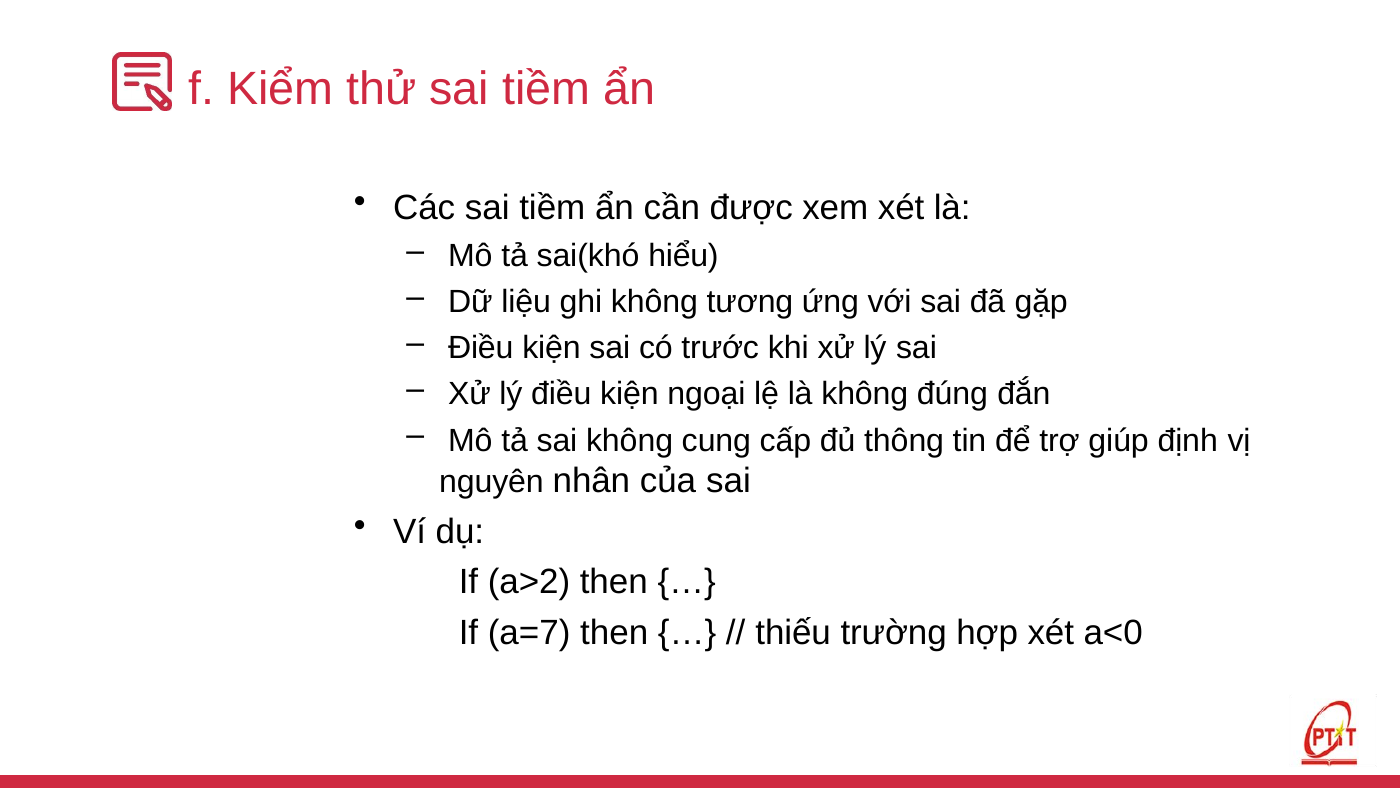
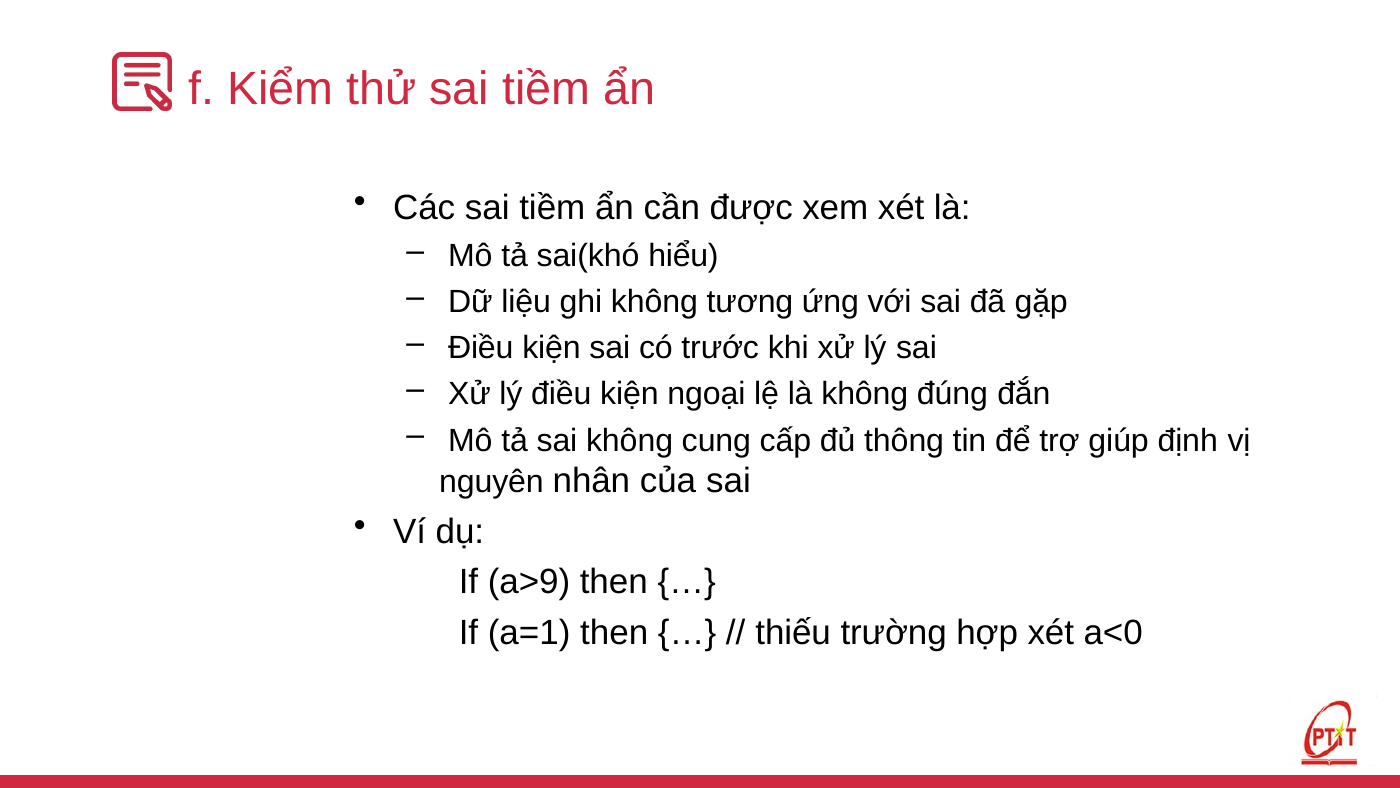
a>2: a>2 -> a>9
a=7: a=7 -> a=1
